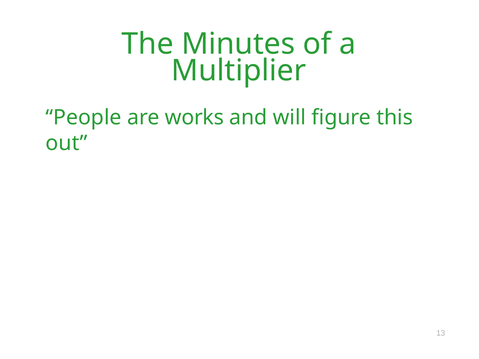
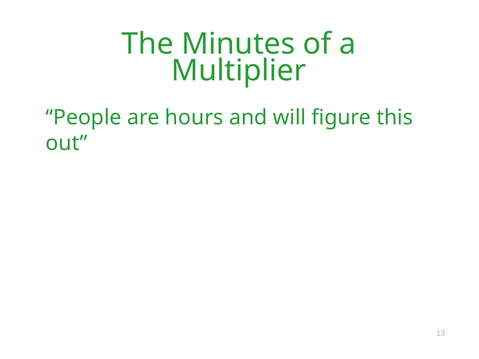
works: works -> hours
